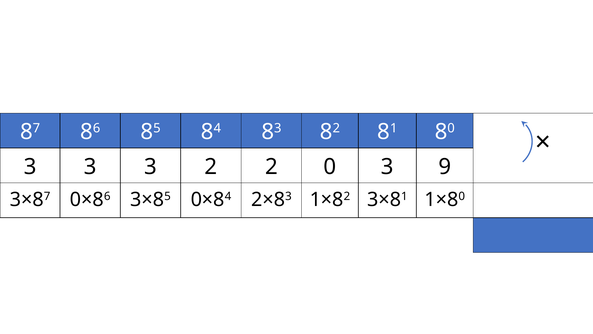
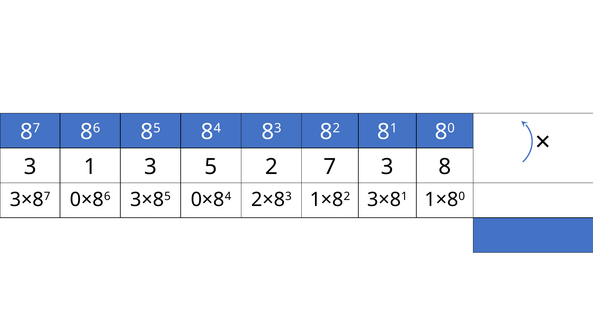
3 at (90, 167): 3 -> 1
3 2: 2 -> 5
0: 0 -> 7
9: 9 -> 8
